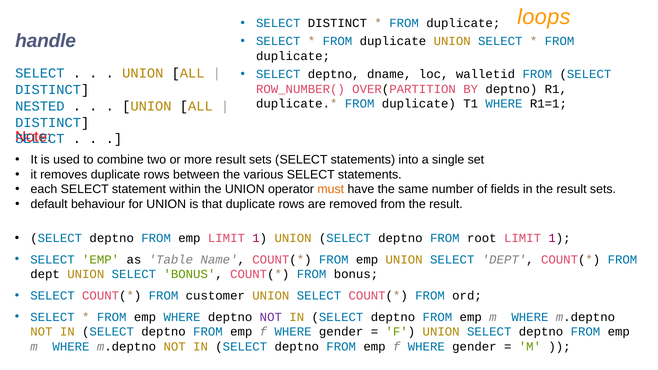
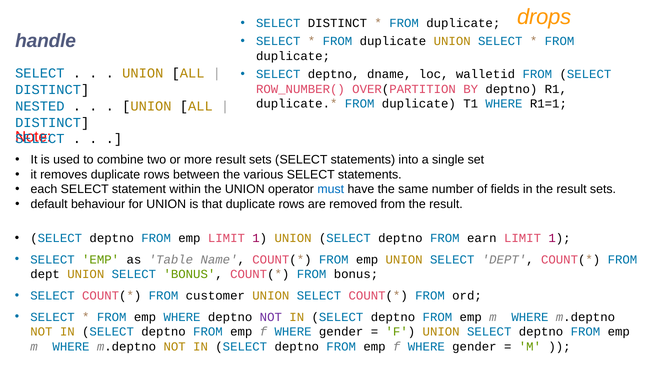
loops: loops -> drops
must colour: orange -> blue
root: root -> earn
